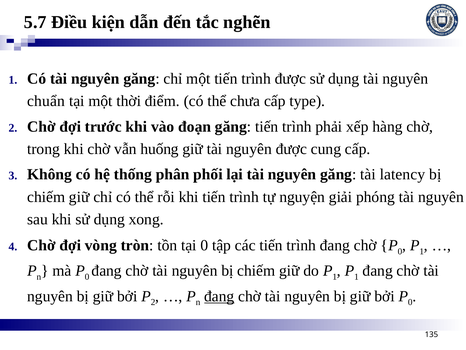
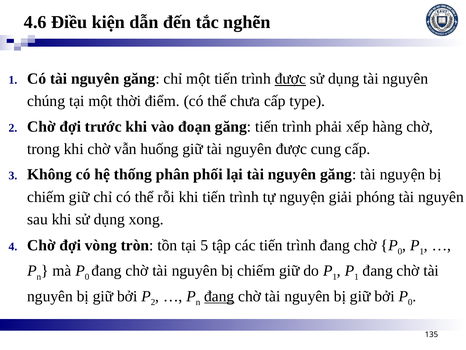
5.7: 5.7 -> 4.6
được at (290, 79) underline: none -> present
chuẩn: chuẩn -> chúng
tài latency: latency -> nguyện
tại 0: 0 -> 5
